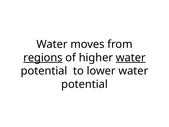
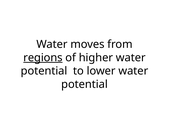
water at (131, 57) underline: present -> none
